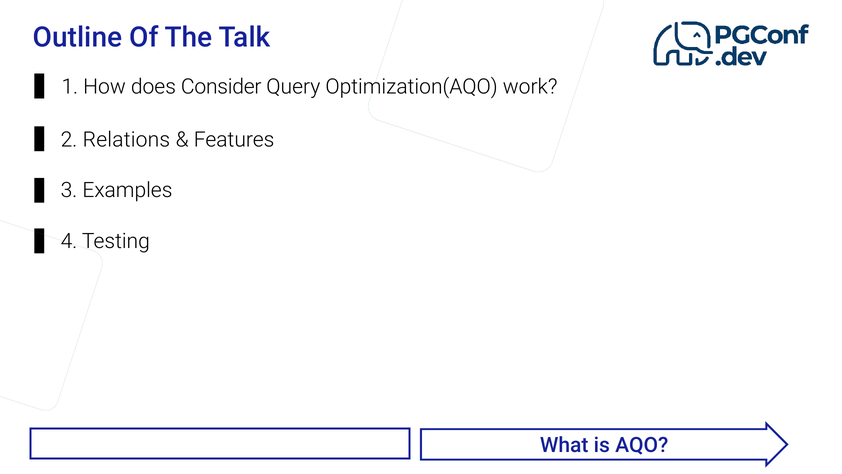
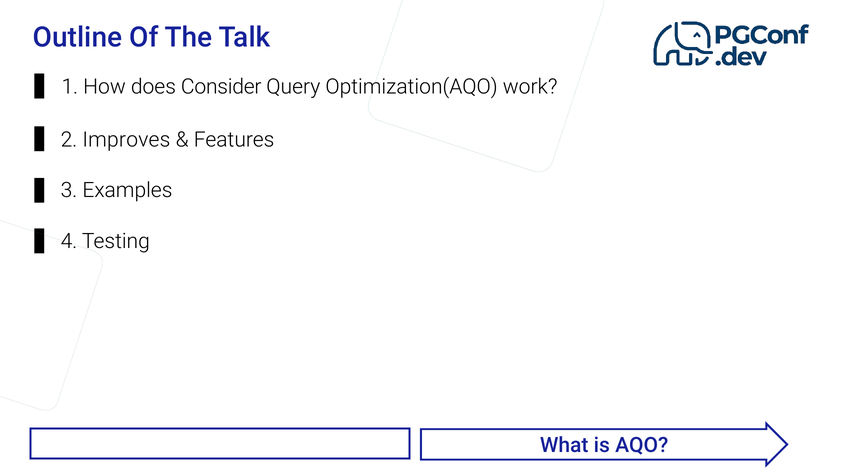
Relations: Relations -> Improves
